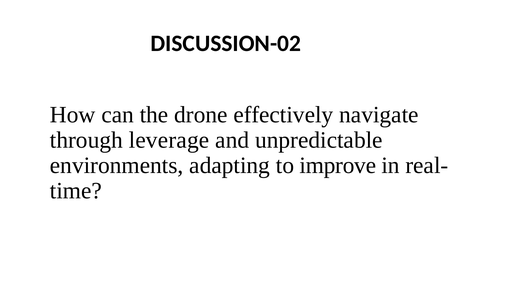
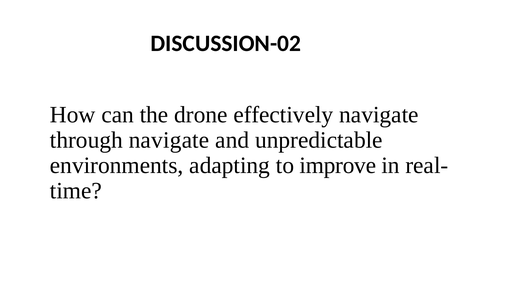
through leverage: leverage -> navigate
